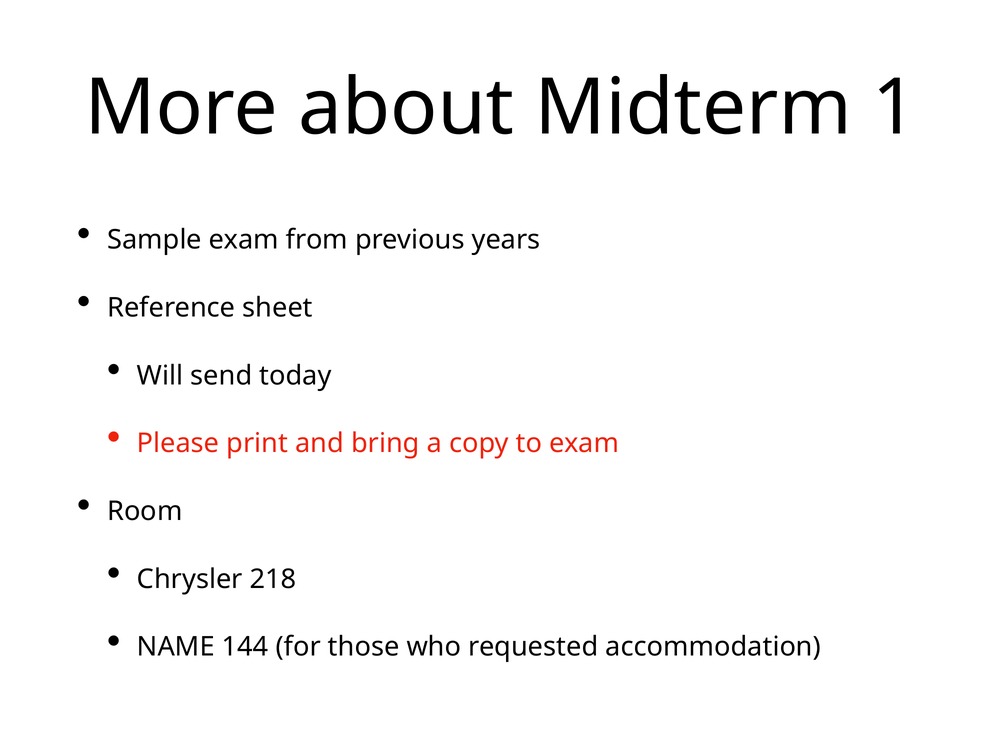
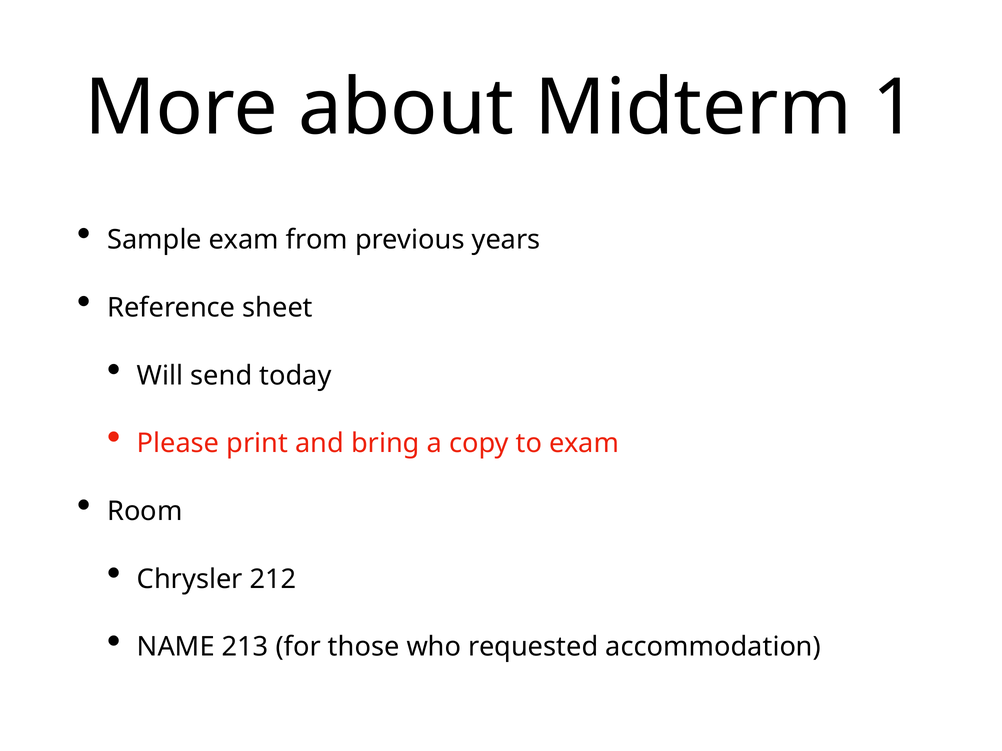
218: 218 -> 212
144: 144 -> 213
